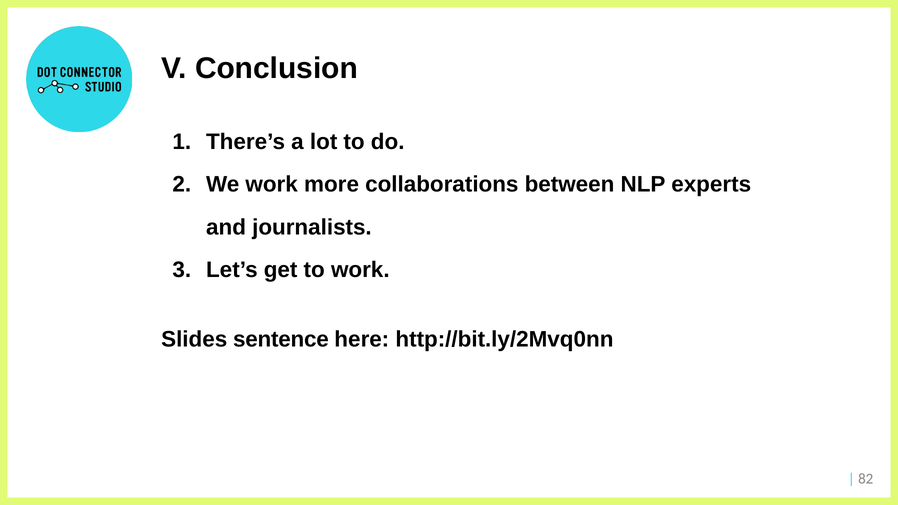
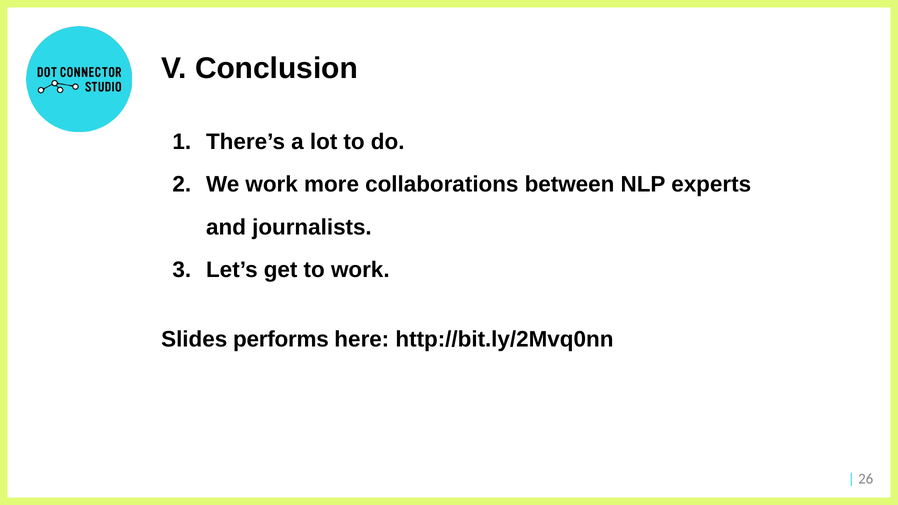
sentence: sentence -> performs
82: 82 -> 26
